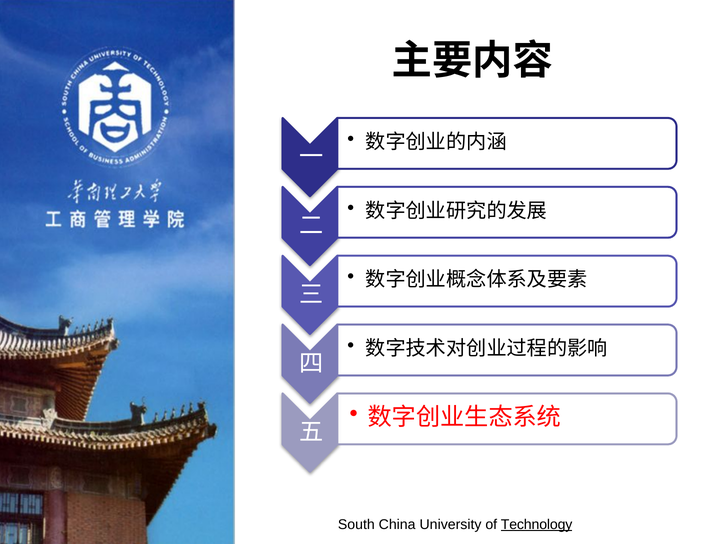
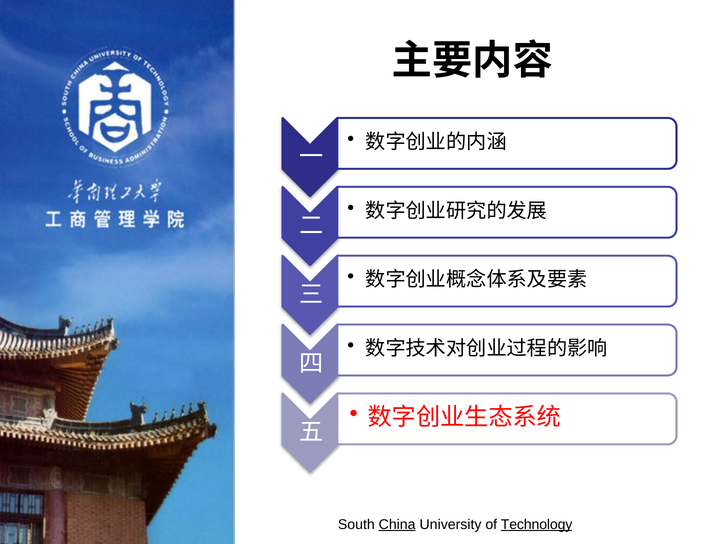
China underline: none -> present
